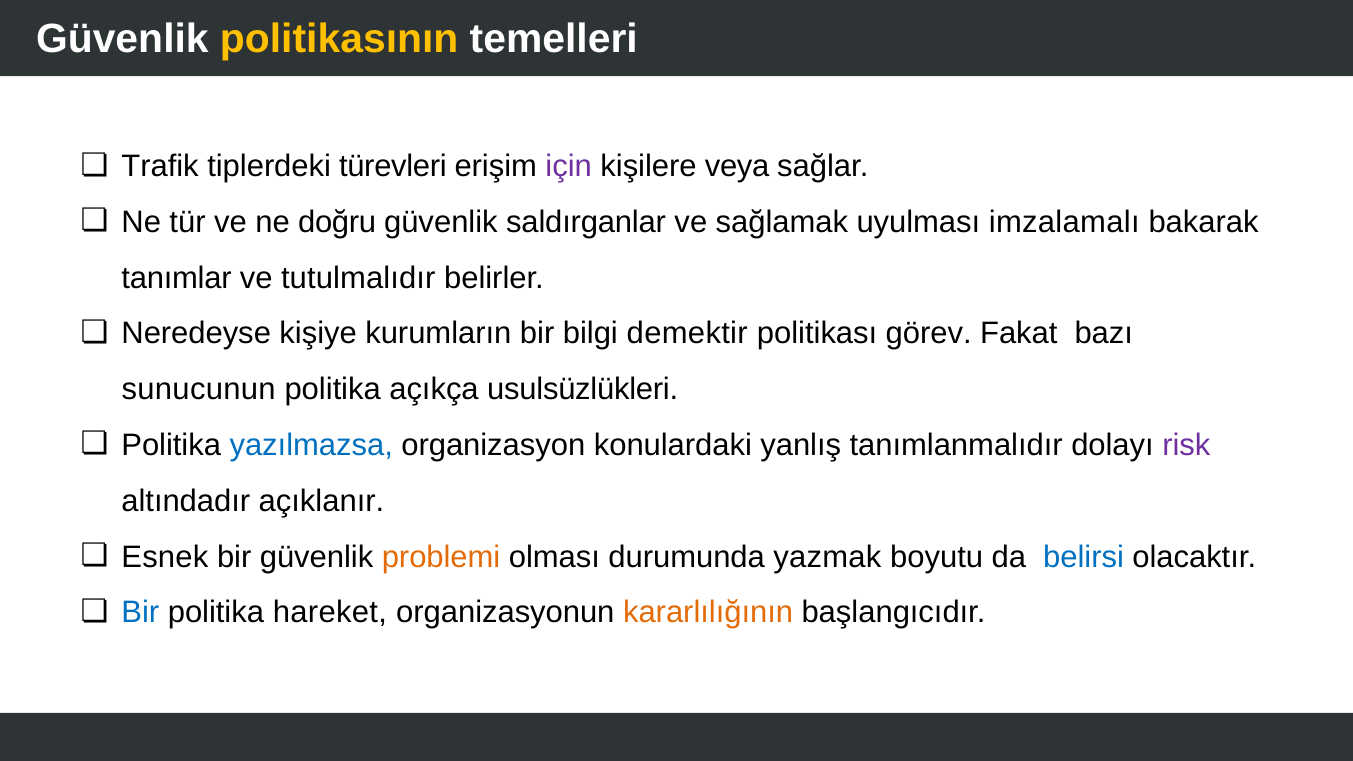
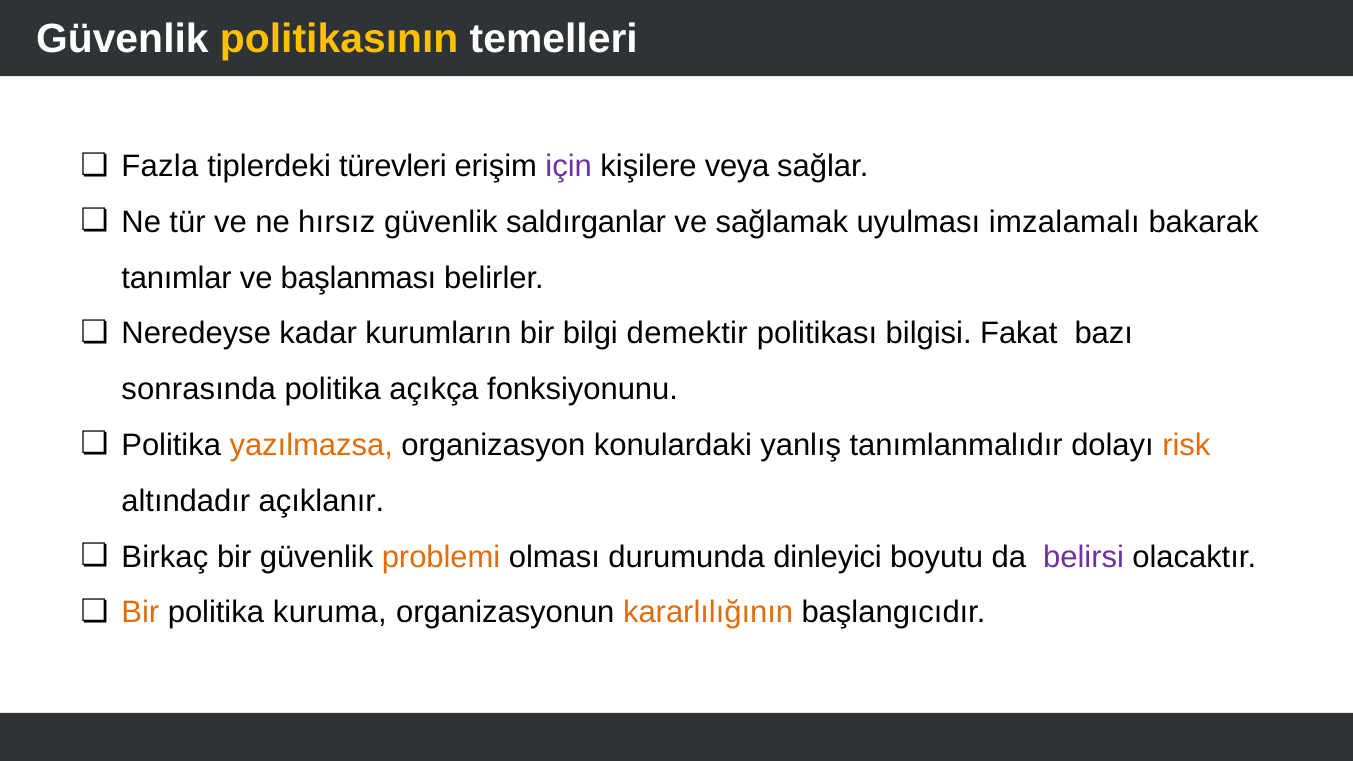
Trafik: Trafik -> Fazla
doğru: doğru -> hırsız
tutulmalıdır: tutulmalıdır -> başlanması
kişiye: kişiye -> kadar
görev: görev -> bilgisi
sunucunun: sunucunun -> sonrasında
usulsüzlükleri: usulsüzlükleri -> fonksiyonunu
yazılmazsa colour: blue -> orange
risk colour: purple -> orange
Esnek: Esnek -> Birkaç
yazmak: yazmak -> dinleyici
belirsi colour: blue -> purple
Bir at (140, 613) colour: blue -> orange
hareket: hareket -> kuruma
